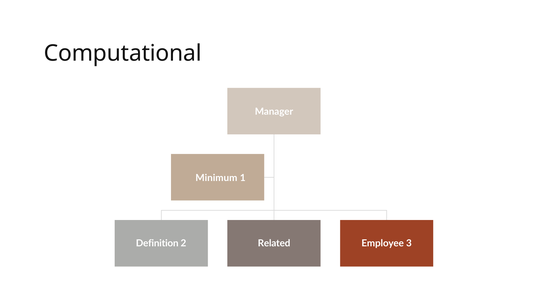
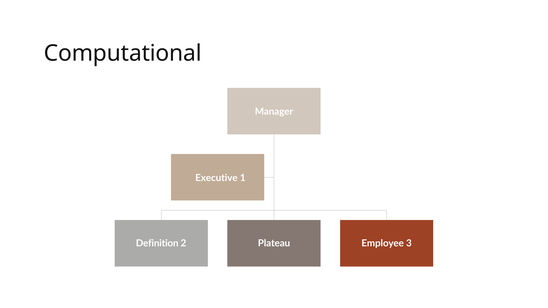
Minimum: Minimum -> Executive
Related: Related -> Plateau
